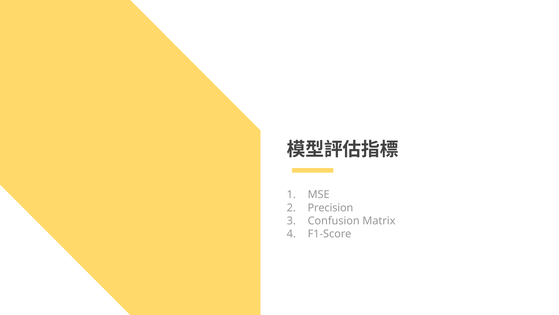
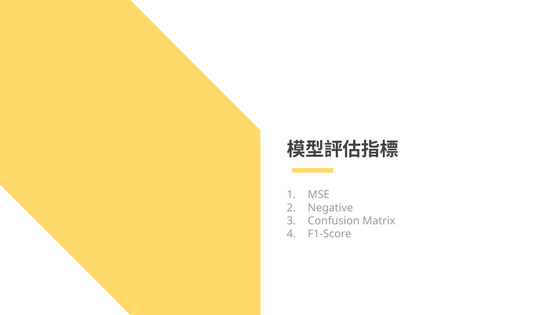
Precision: Precision -> Negative
